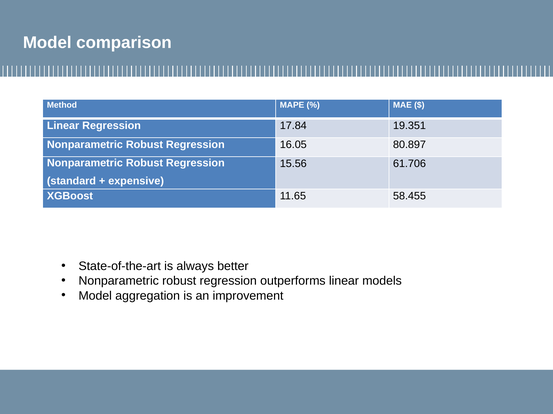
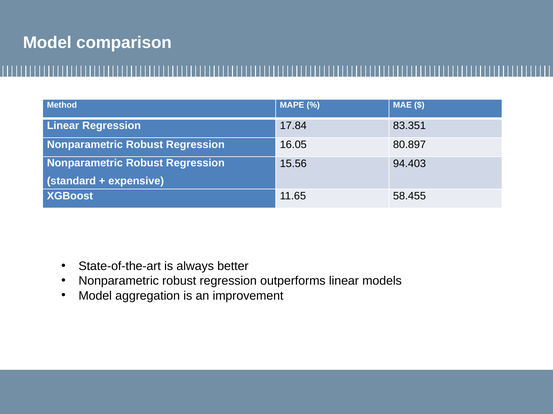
19.351: 19.351 -> 83.351
61.706: 61.706 -> 94.403
